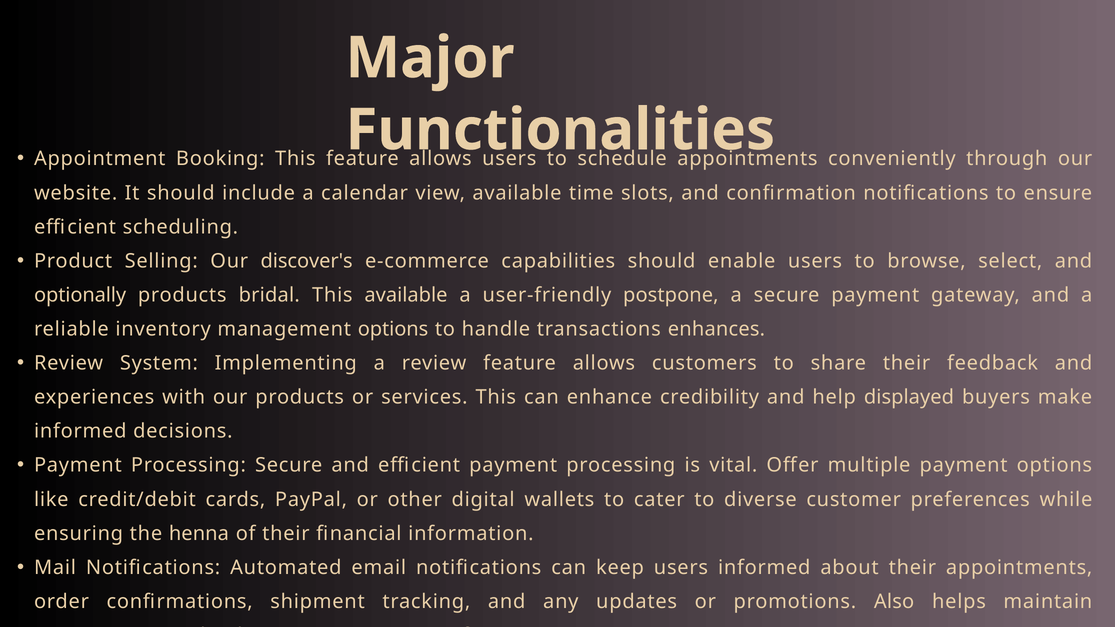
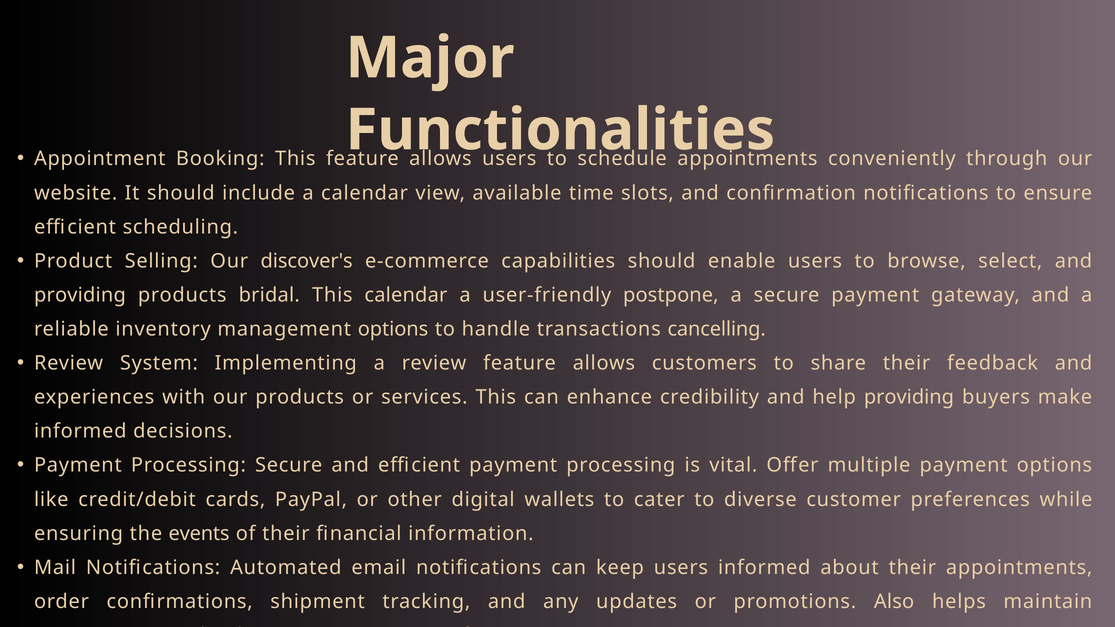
optionally at (80, 295): optionally -> providing
This available: available -> calendar
transactions enhances: enhances -> cancelling
help displayed: displayed -> providing
henna: henna -> events
